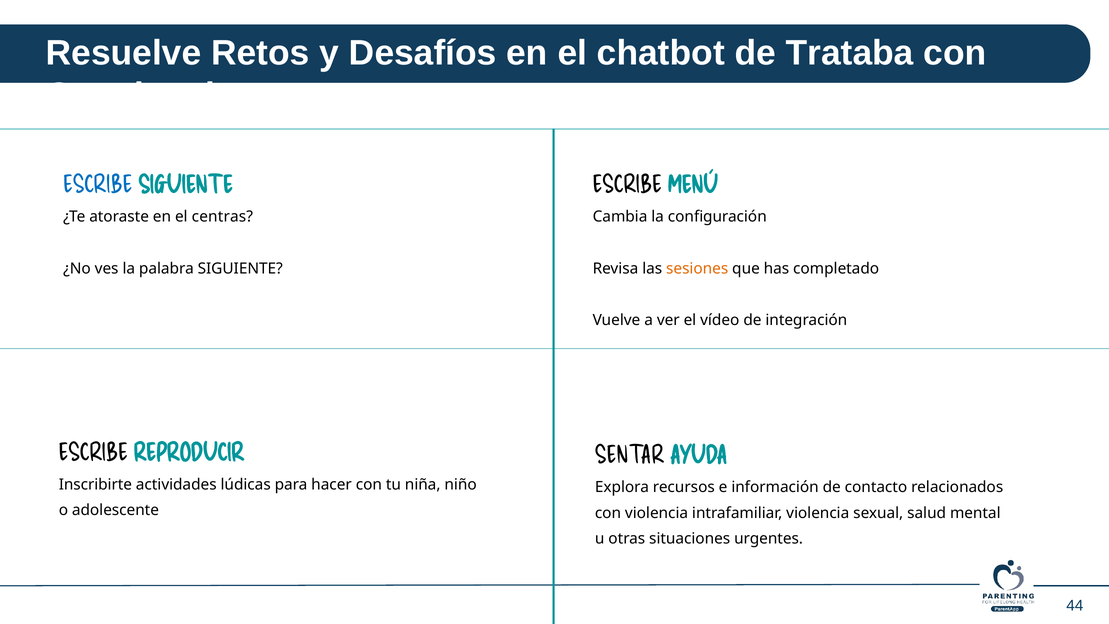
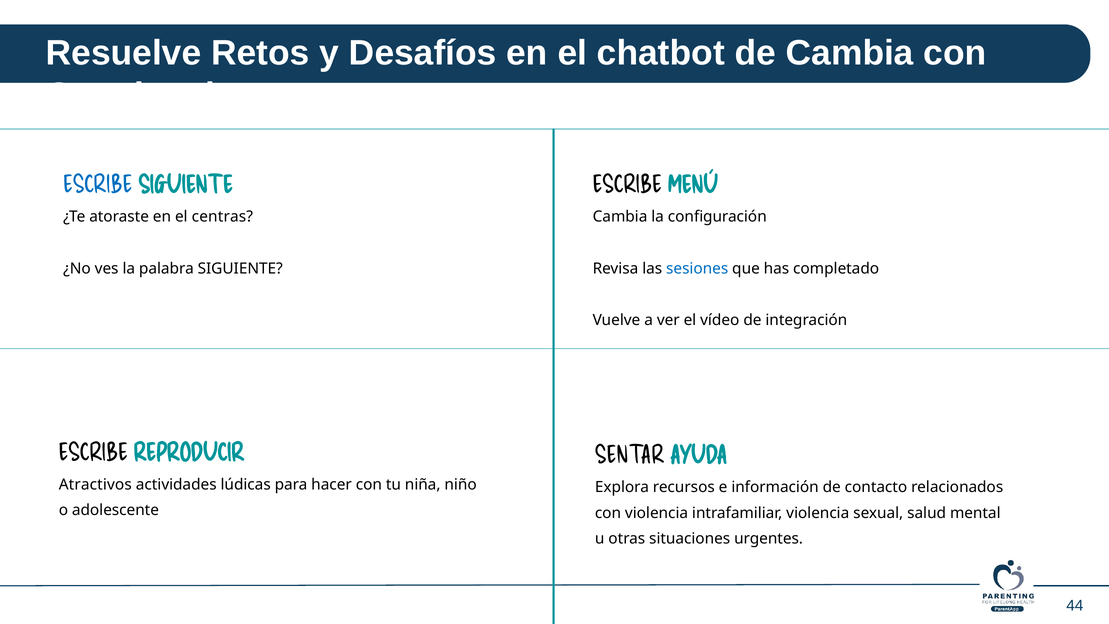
de Trataba: Trataba -> Cambia
sesiones colour: orange -> blue
Inscribirte: Inscribirte -> Atractivos
